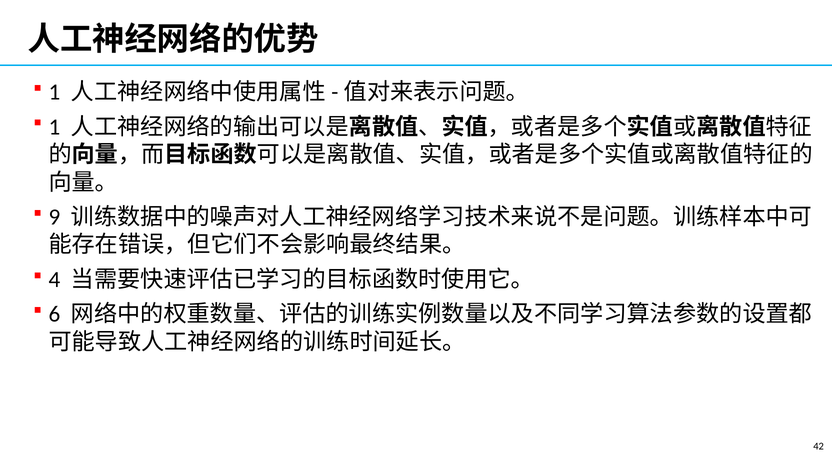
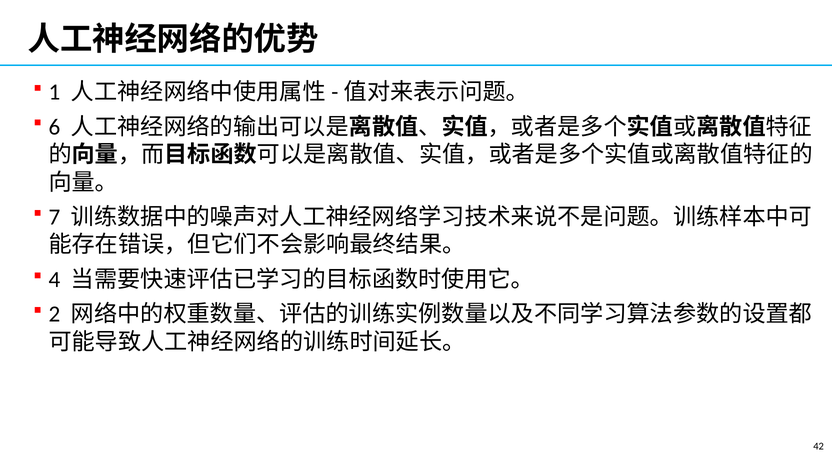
1 at (54, 127): 1 -> 6
9: 9 -> 7
6: 6 -> 2
